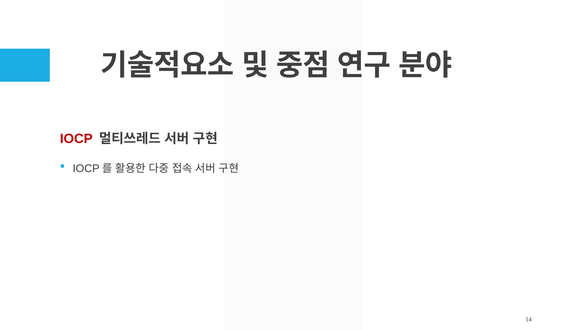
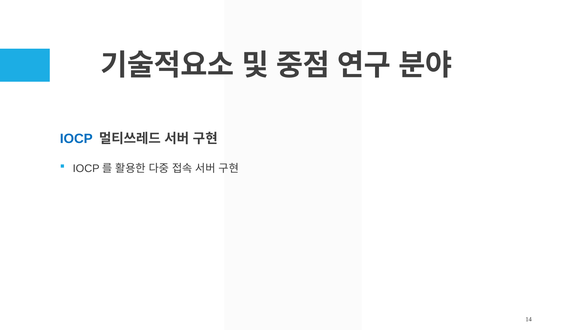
IOCP colour: red -> blue
